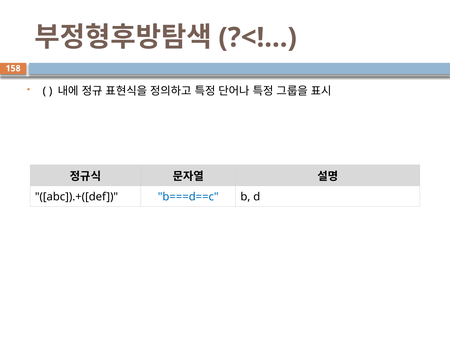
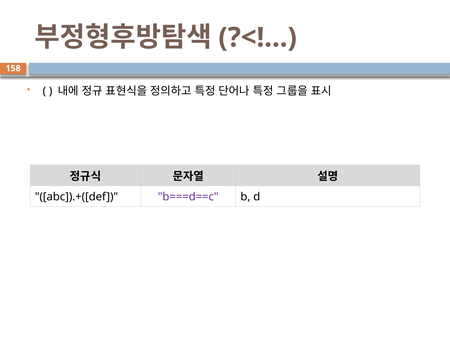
b===d==c colour: blue -> purple
